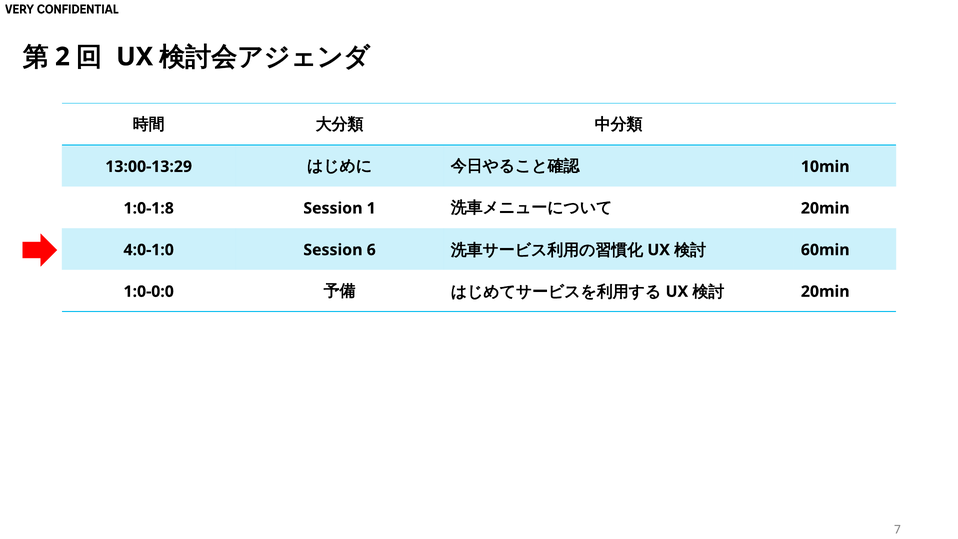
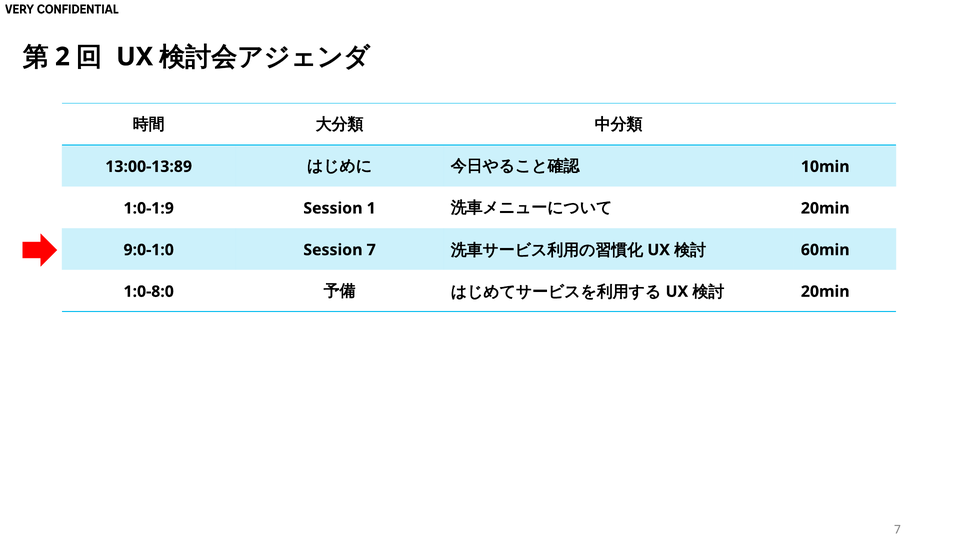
13:00-13:29: 13:00-13:29 -> 13:00-13:89
1:0-1:8: 1:0-1:8 -> 1:0-1:9
4:0-1:0: 4:0-1:0 -> 9:0-1:0
Session 6: 6 -> 7
1:0-0:0: 1:0-0:0 -> 1:0-8:0
